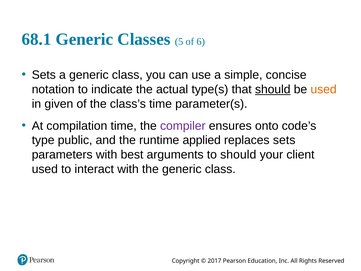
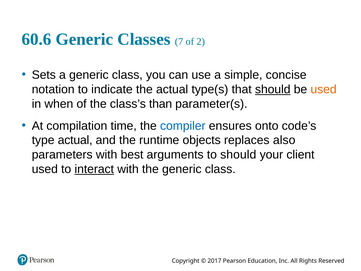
68.1: 68.1 -> 60.6
5: 5 -> 7
6: 6 -> 2
given: given -> when
class’s time: time -> than
compiler colour: purple -> blue
type public: public -> actual
applied: applied -> objects
replaces sets: sets -> also
interact underline: none -> present
